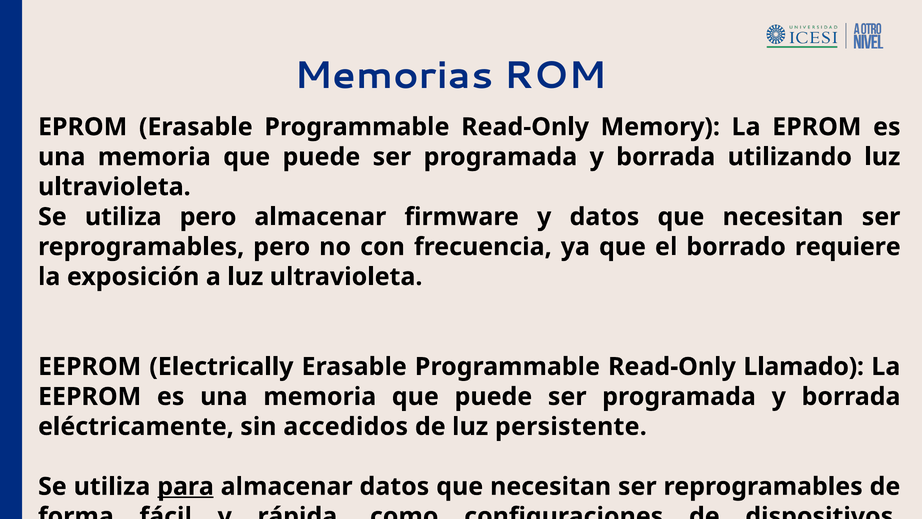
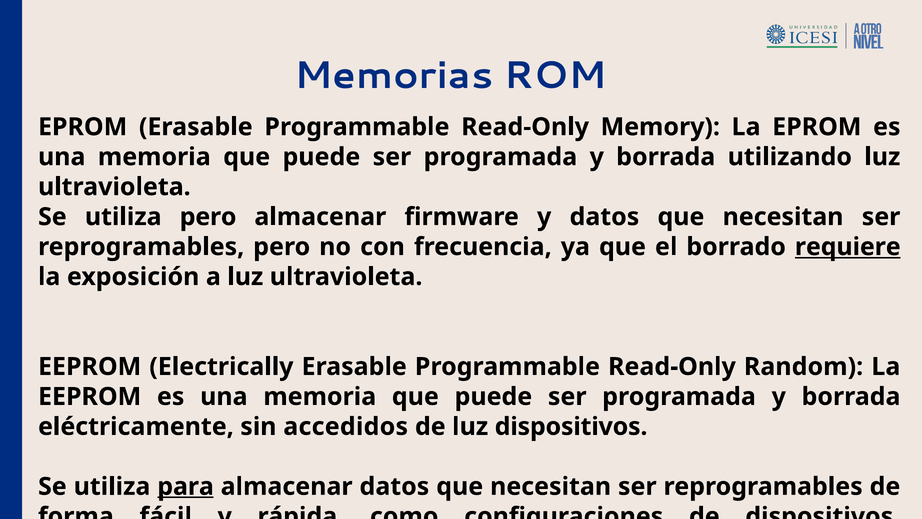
requiere underline: none -> present
Llamado: Llamado -> Random
luz persistente: persistente -> dispositivos
